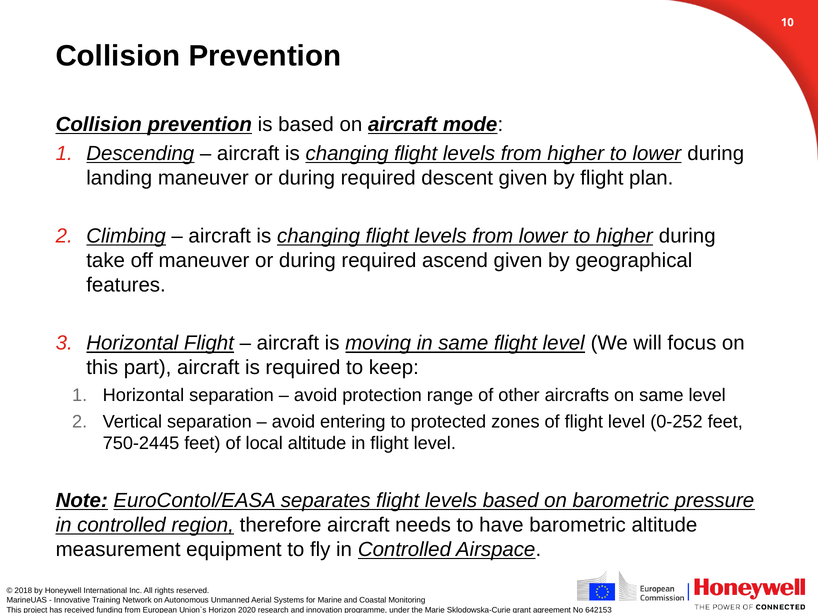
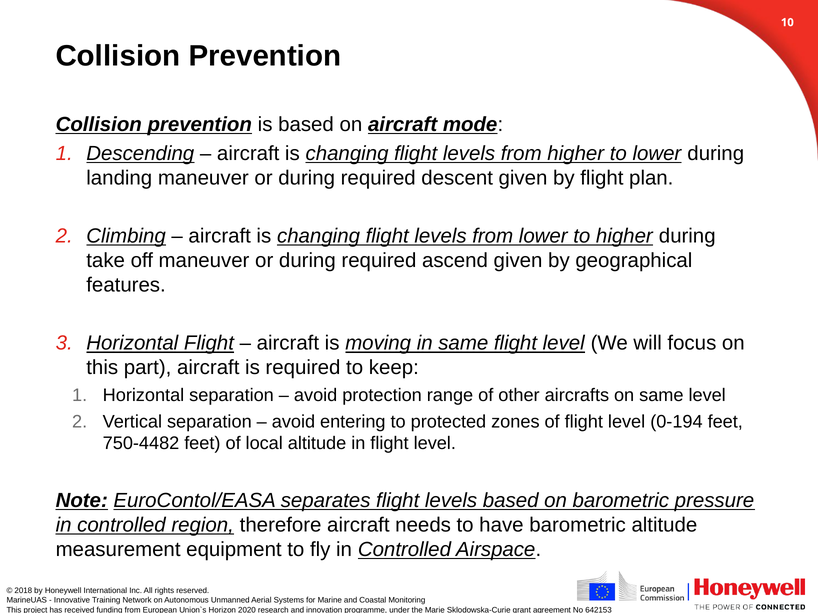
0-252: 0-252 -> 0-194
750-2445: 750-2445 -> 750-4482
